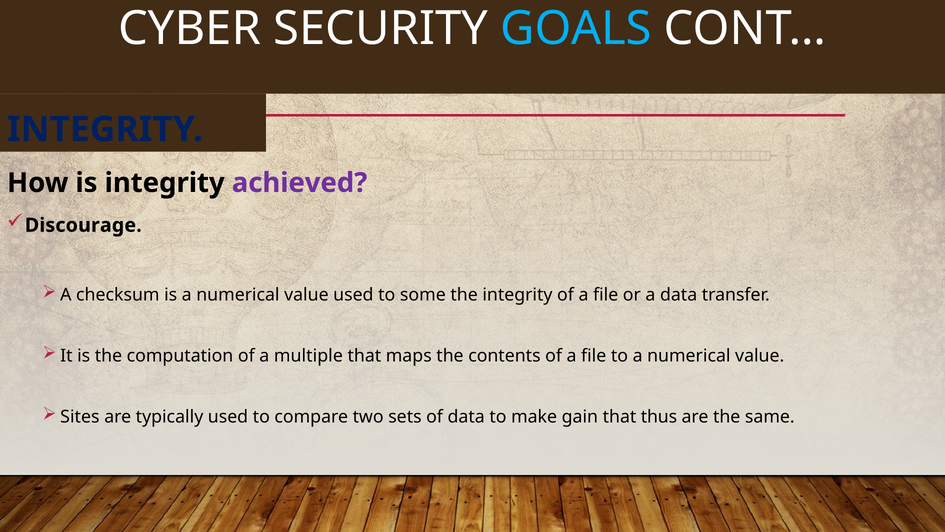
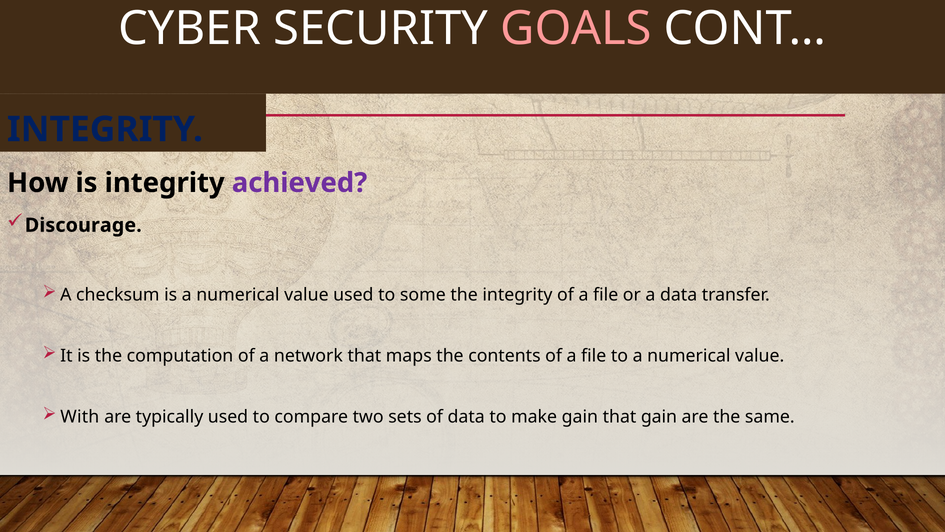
GOALS colour: light blue -> pink
multiple: multiple -> network
Sites: Sites -> With
that thus: thus -> gain
